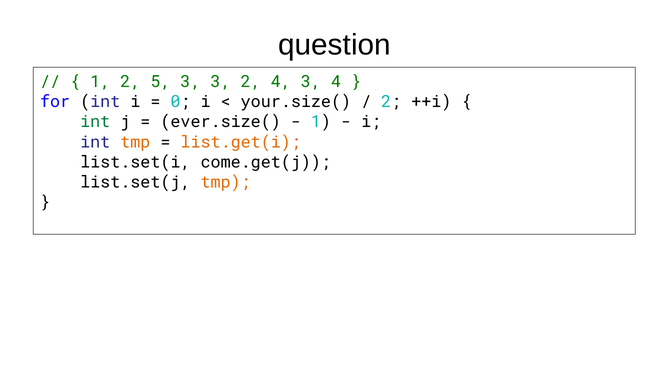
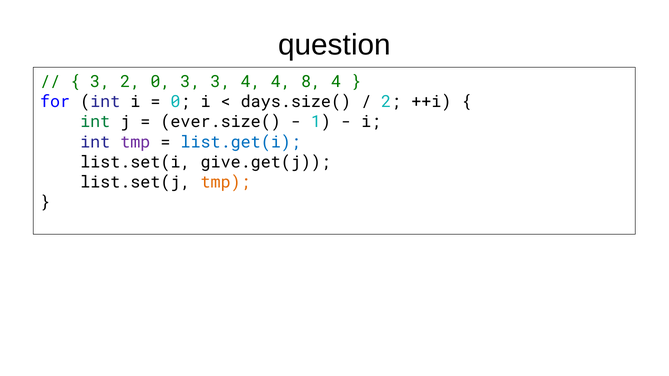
1 at (100, 82): 1 -> 3
2 5: 5 -> 0
3 2: 2 -> 4
4 3: 3 -> 8
your.size(: your.size( -> days.size(
tmp at (135, 142) colour: orange -> purple
list.get(i colour: orange -> blue
come.get(j: come.get(j -> give.get(j
